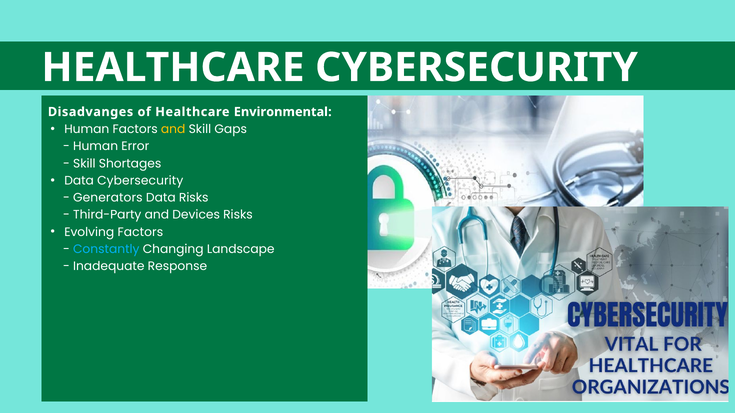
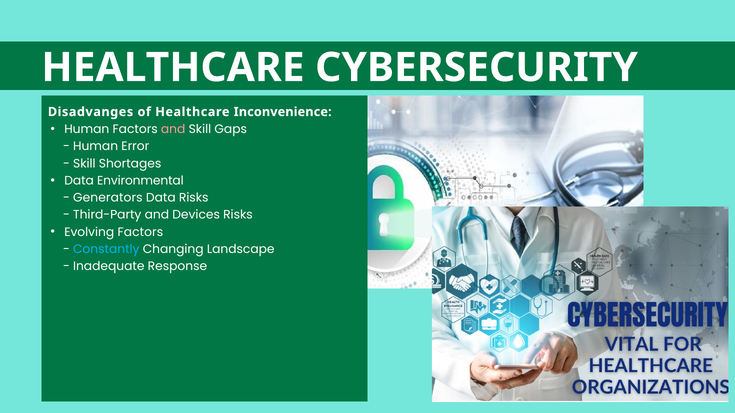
Environmental: Environmental -> Inconvenience
and at (173, 129) colour: yellow -> pink
Data Cybersecurity: Cybersecurity -> Environmental
